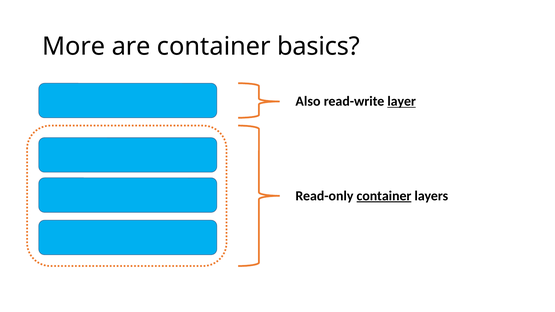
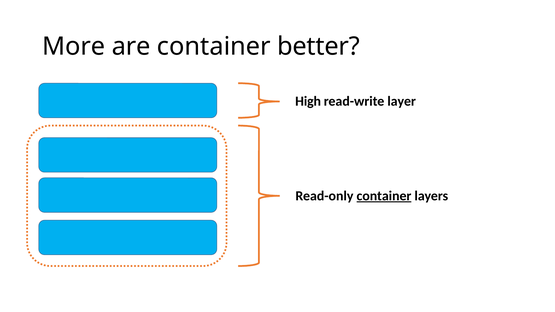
basics: basics -> better
Also: Also -> High
layer underline: present -> none
